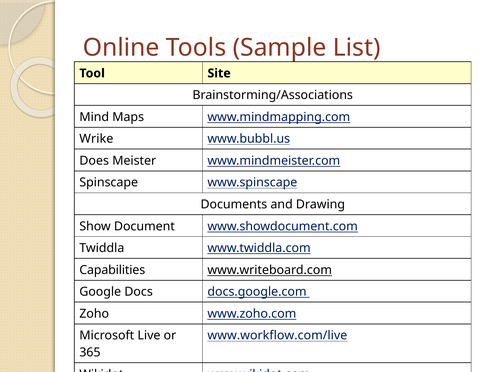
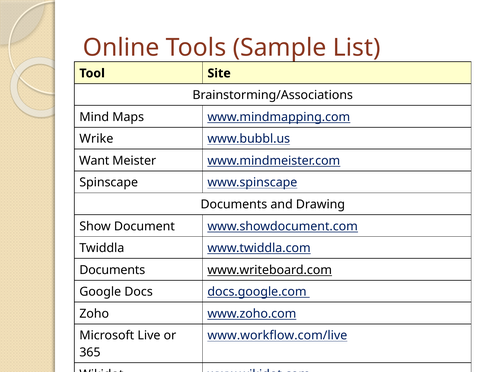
Does: Does -> Want
Capabilities at (112, 270): Capabilities -> Documents
